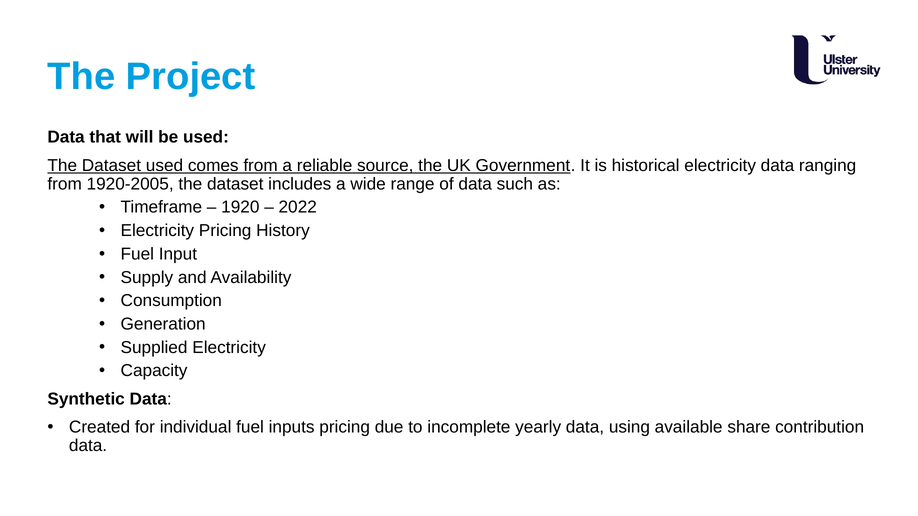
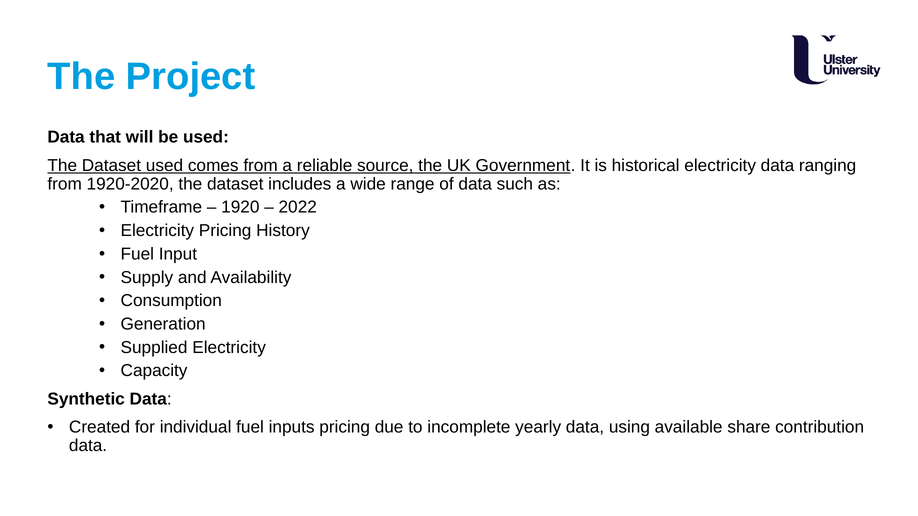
1920-2005: 1920-2005 -> 1920-2020
